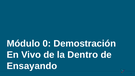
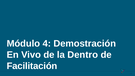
0: 0 -> 4
Ensayando: Ensayando -> Facilitación
